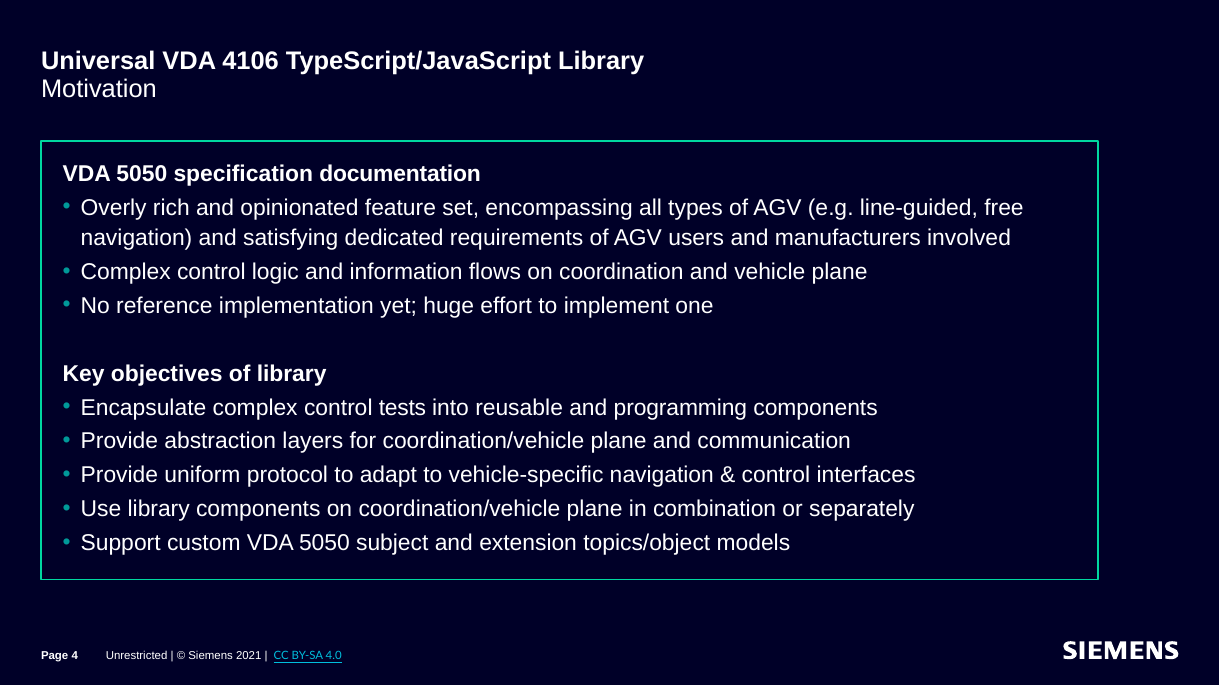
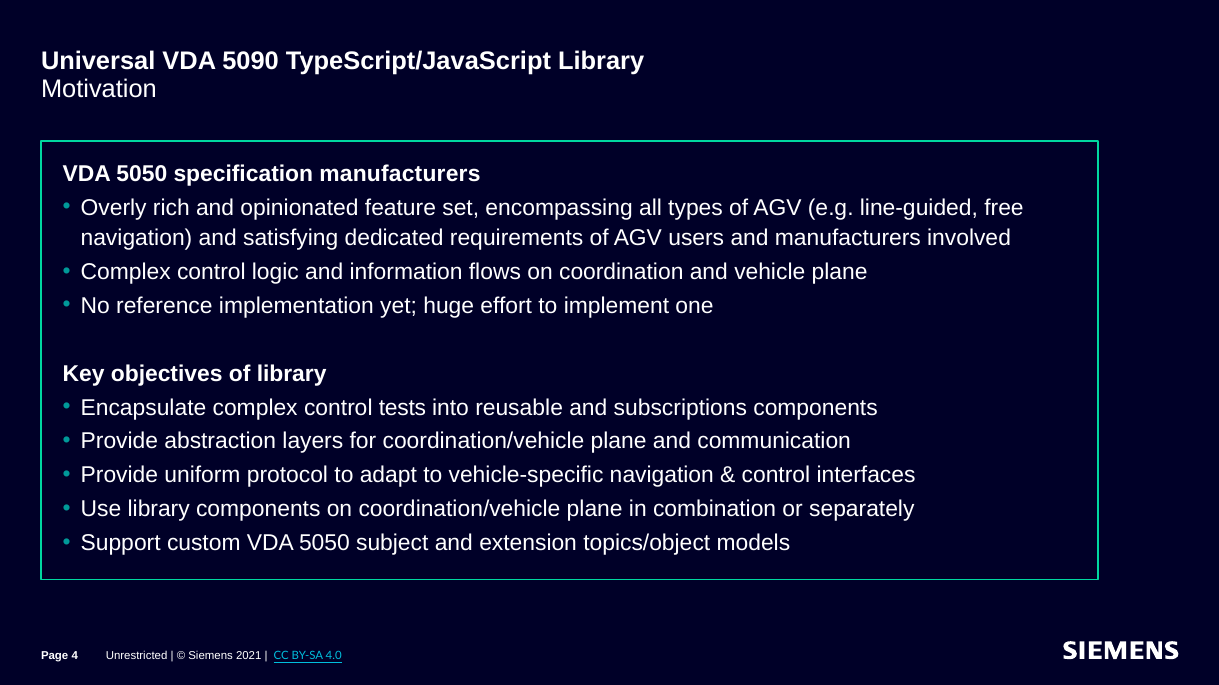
4106: 4106 -> 5090
specification documentation: documentation -> manufacturers
programming: programming -> subscriptions
